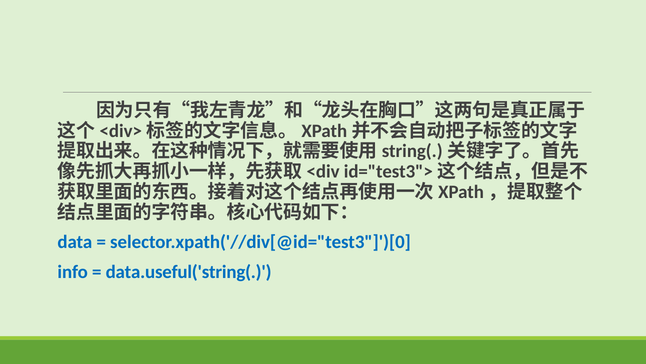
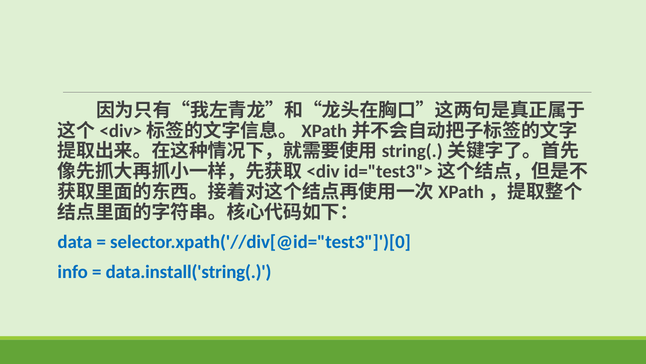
data.useful('string(: data.useful('string( -> data.install('string(
